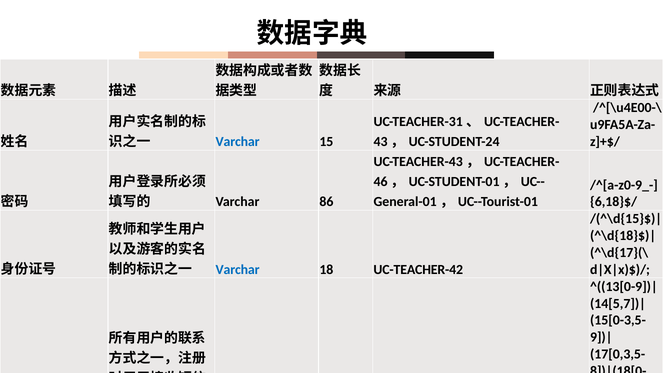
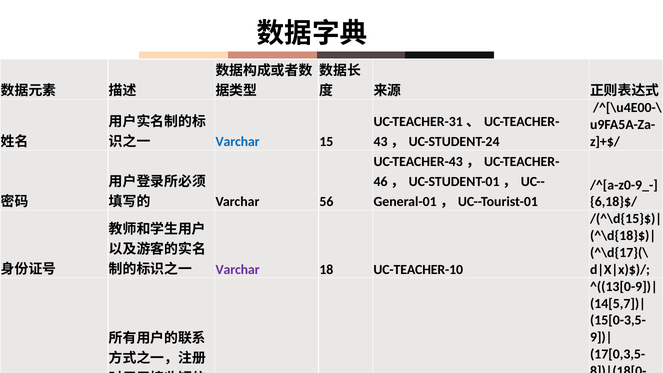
86: 86 -> 56
Varchar at (238, 270) colour: blue -> purple
UC-TEACHER-42: UC-TEACHER-42 -> UC-TEACHER-10
